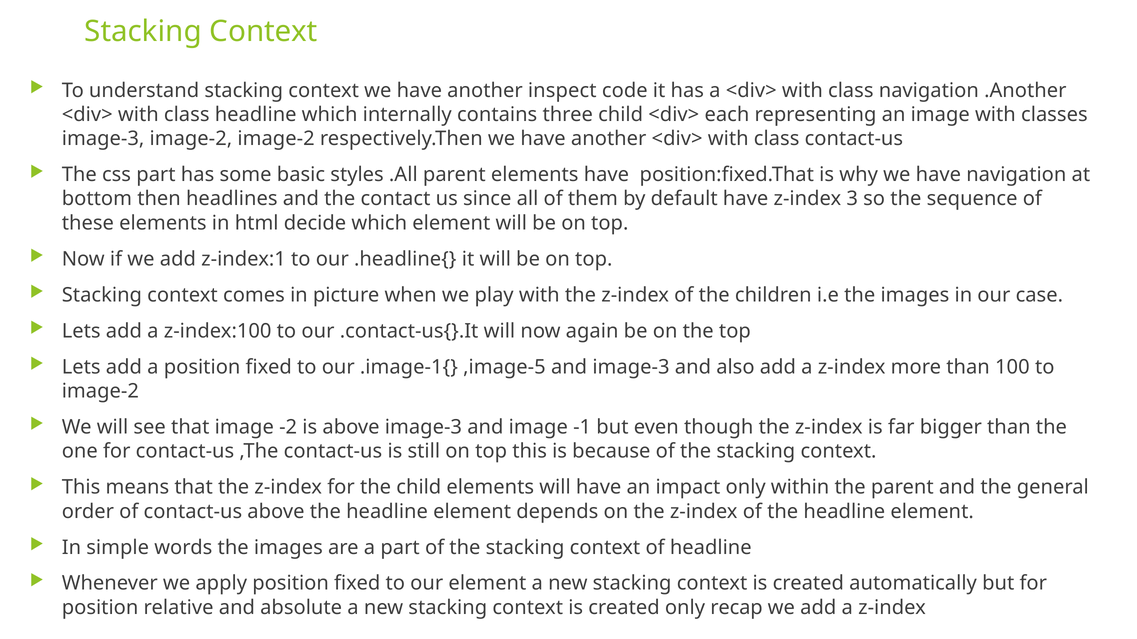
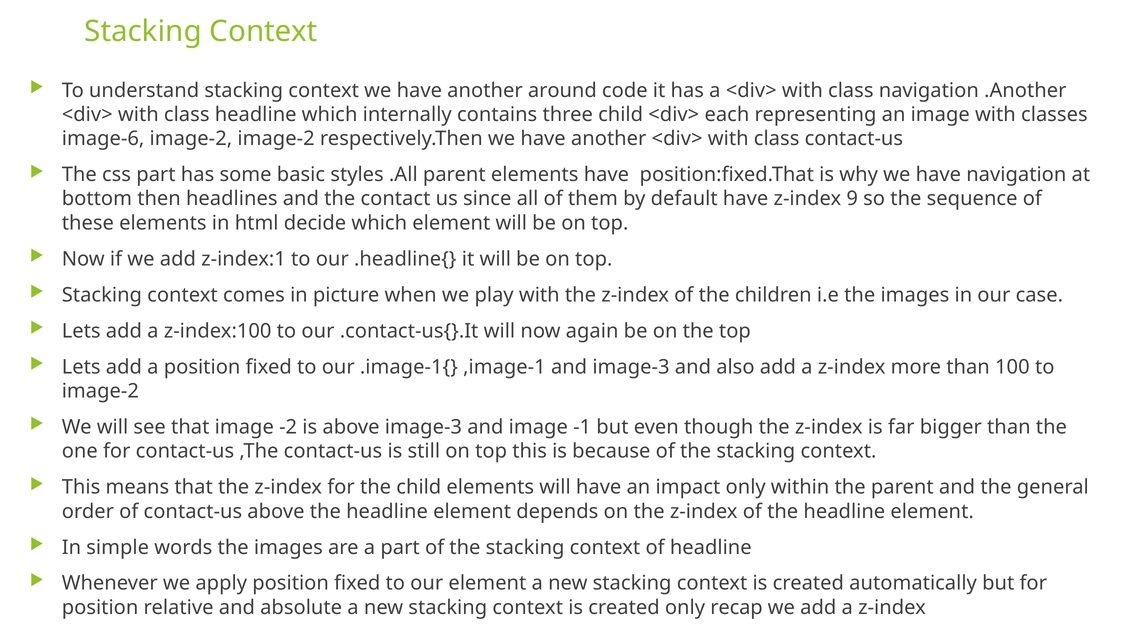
inspect: inspect -> around
image-3 at (103, 139): image-3 -> image-6
3: 3 -> 9
,image-5: ,image-5 -> ,image-1
